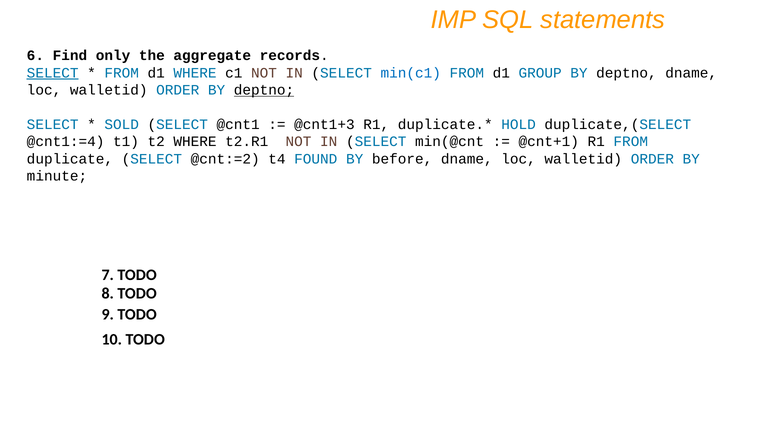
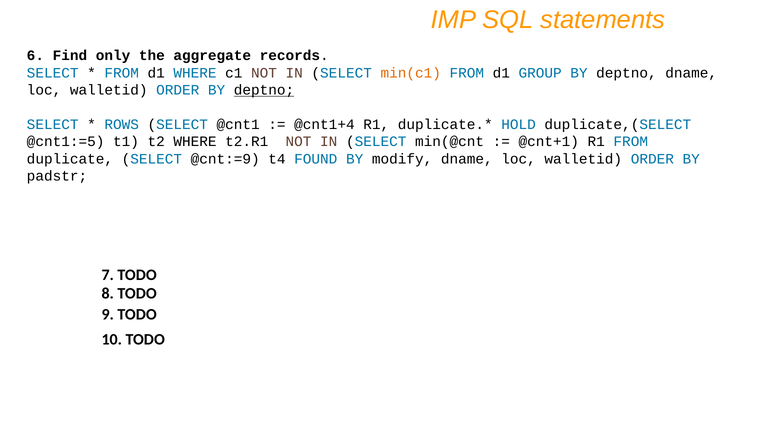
SELECT at (53, 73) underline: present -> none
min(c1 colour: blue -> orange
SOLD: SOLD -> ROWS
@cnt1+3: @cnt1+3 -> @cnt1+4
@cnt1:=4: @cnt1:=4 -> @cnt1:=5
@cnt:=2: @cnt:=2 -> @cnt:=9
before: before -> modify
minute: minute -> padstr
